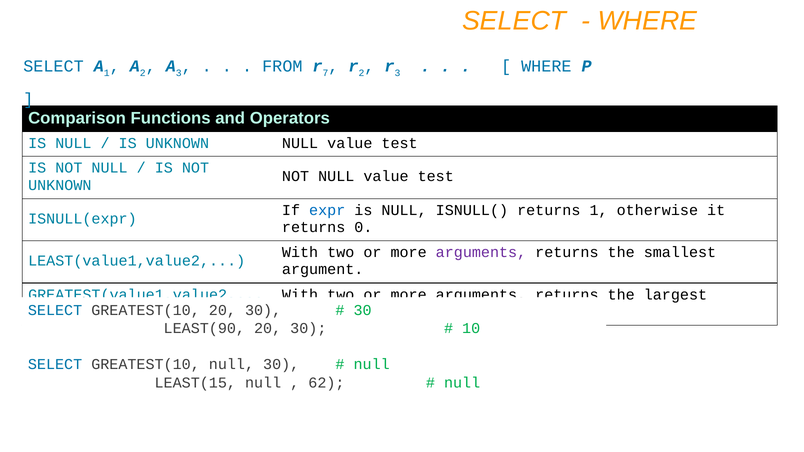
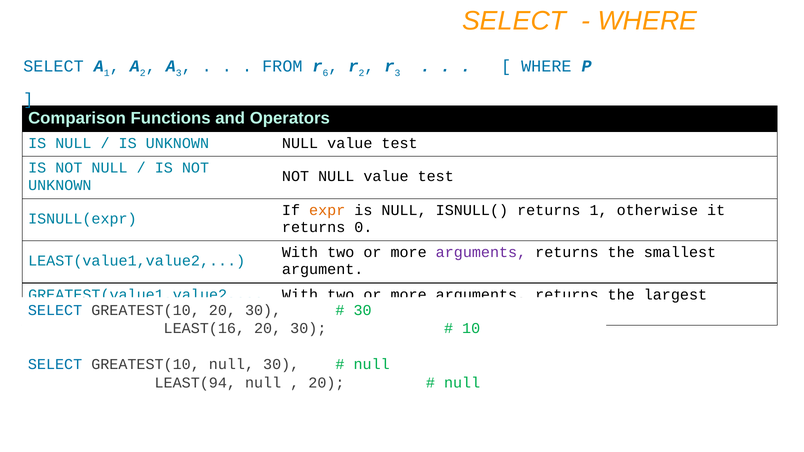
7: 7 -> 6
expr colour: blue -> orange
LEAST(90: LEAST(90 -> LEAST(16
LEAST(15: LEAST(15 -> LEAST(94
62 at (326, 383): 62 -> 20
